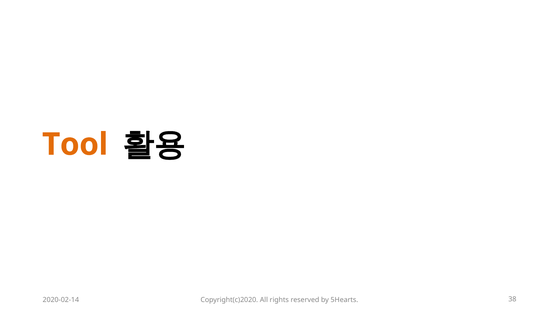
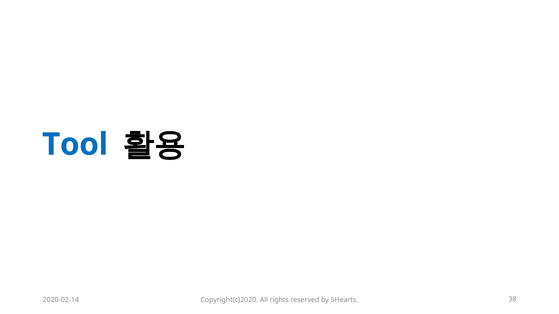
Tool colour: orange -> blue
